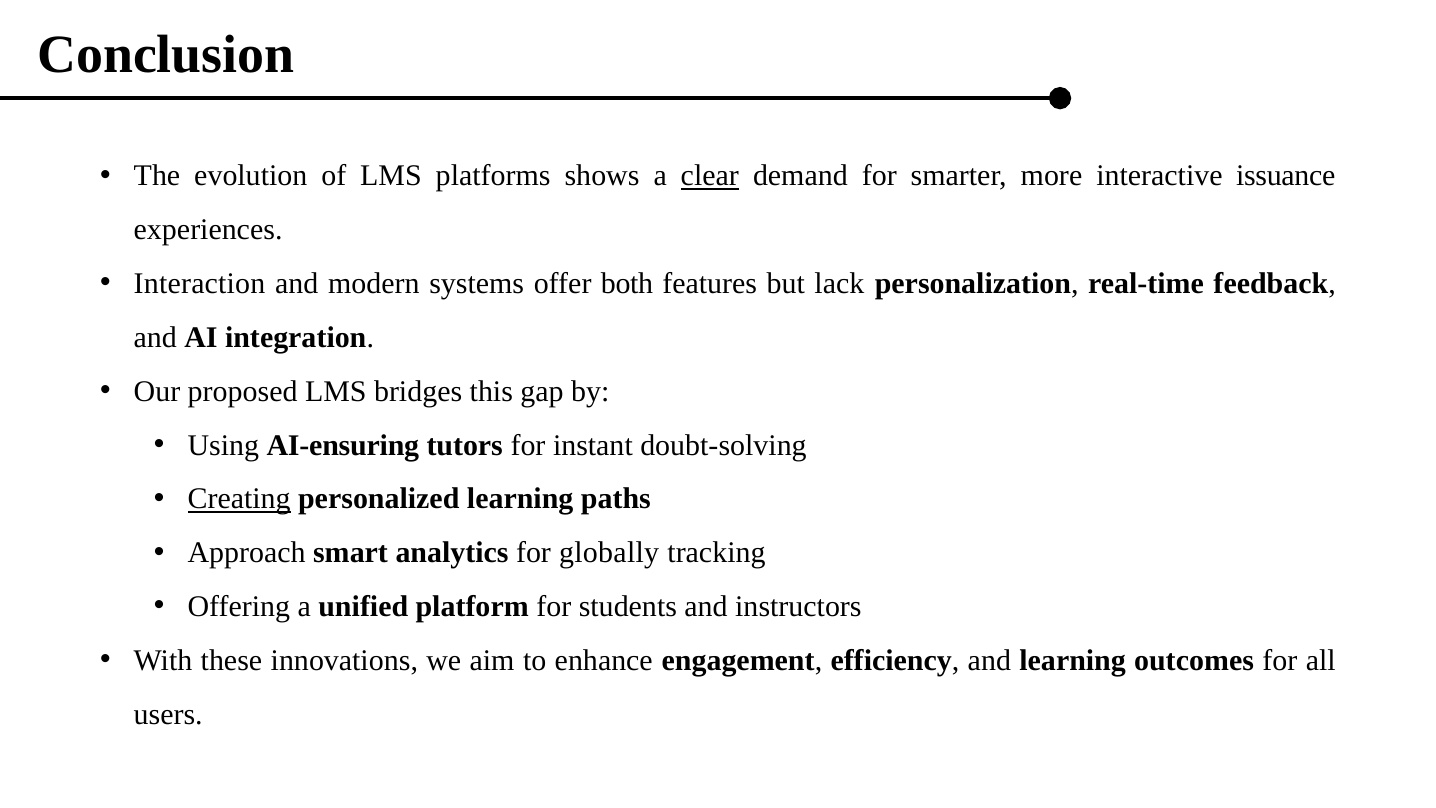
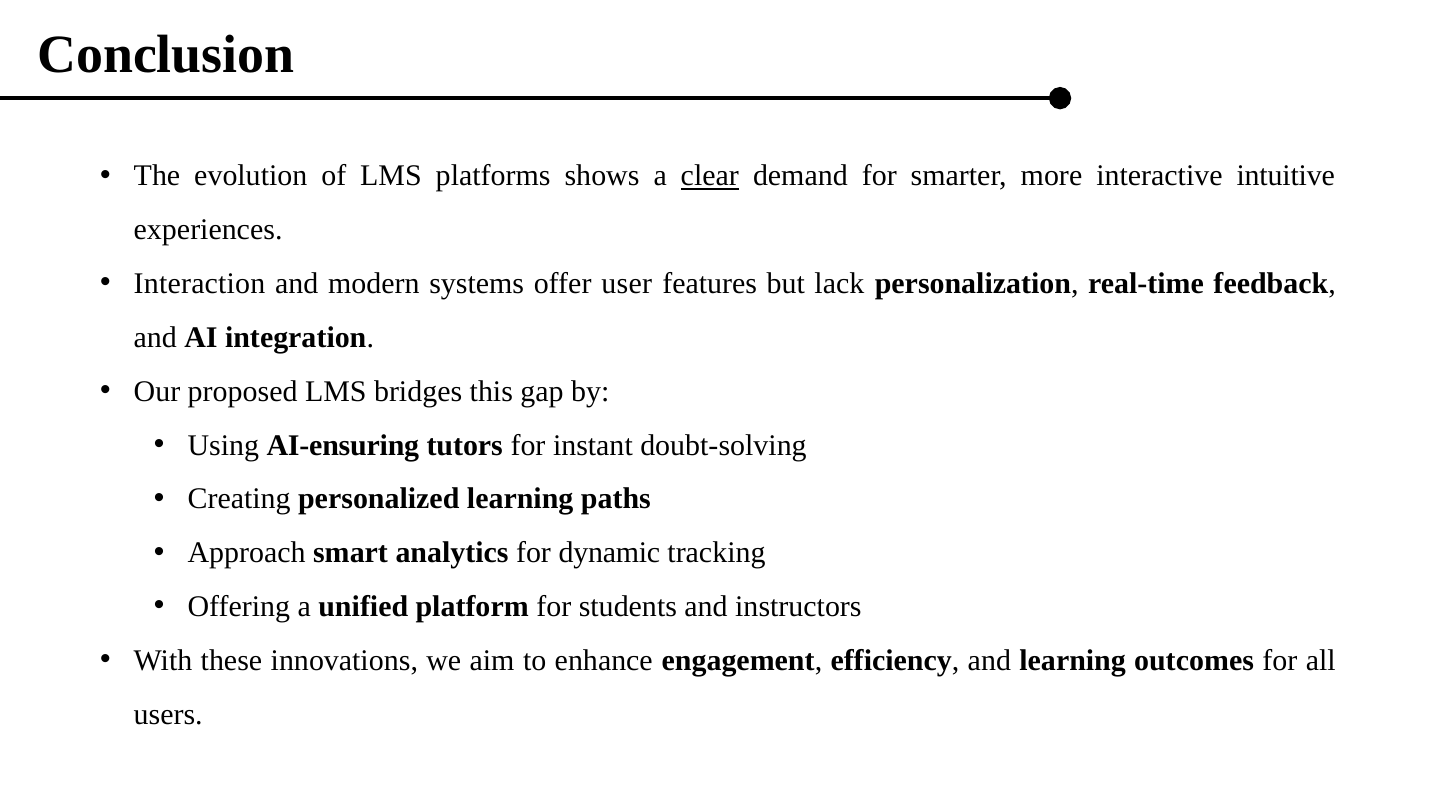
issuance: issuance -> intuitive
both: both -> user
Creating underline: present -> none
globally: globally -> dynamic
